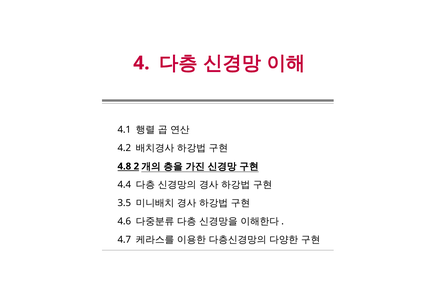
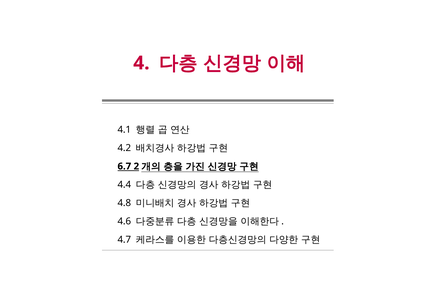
4.8: 4.8 -> 6.7
3.5: 3.5 -> 4.8
